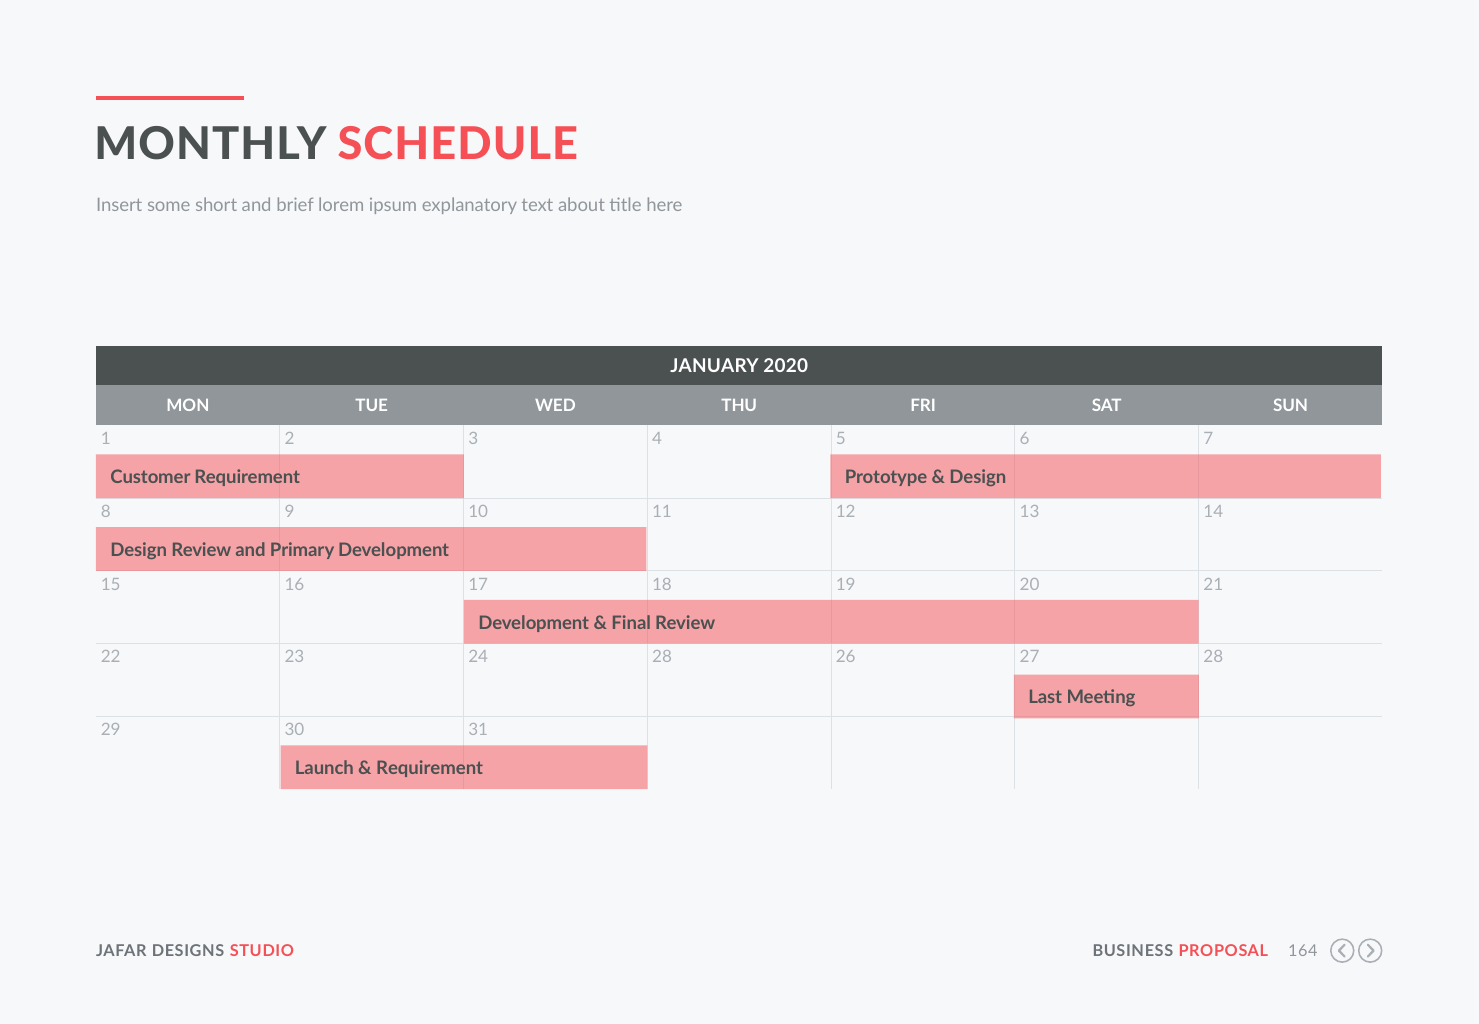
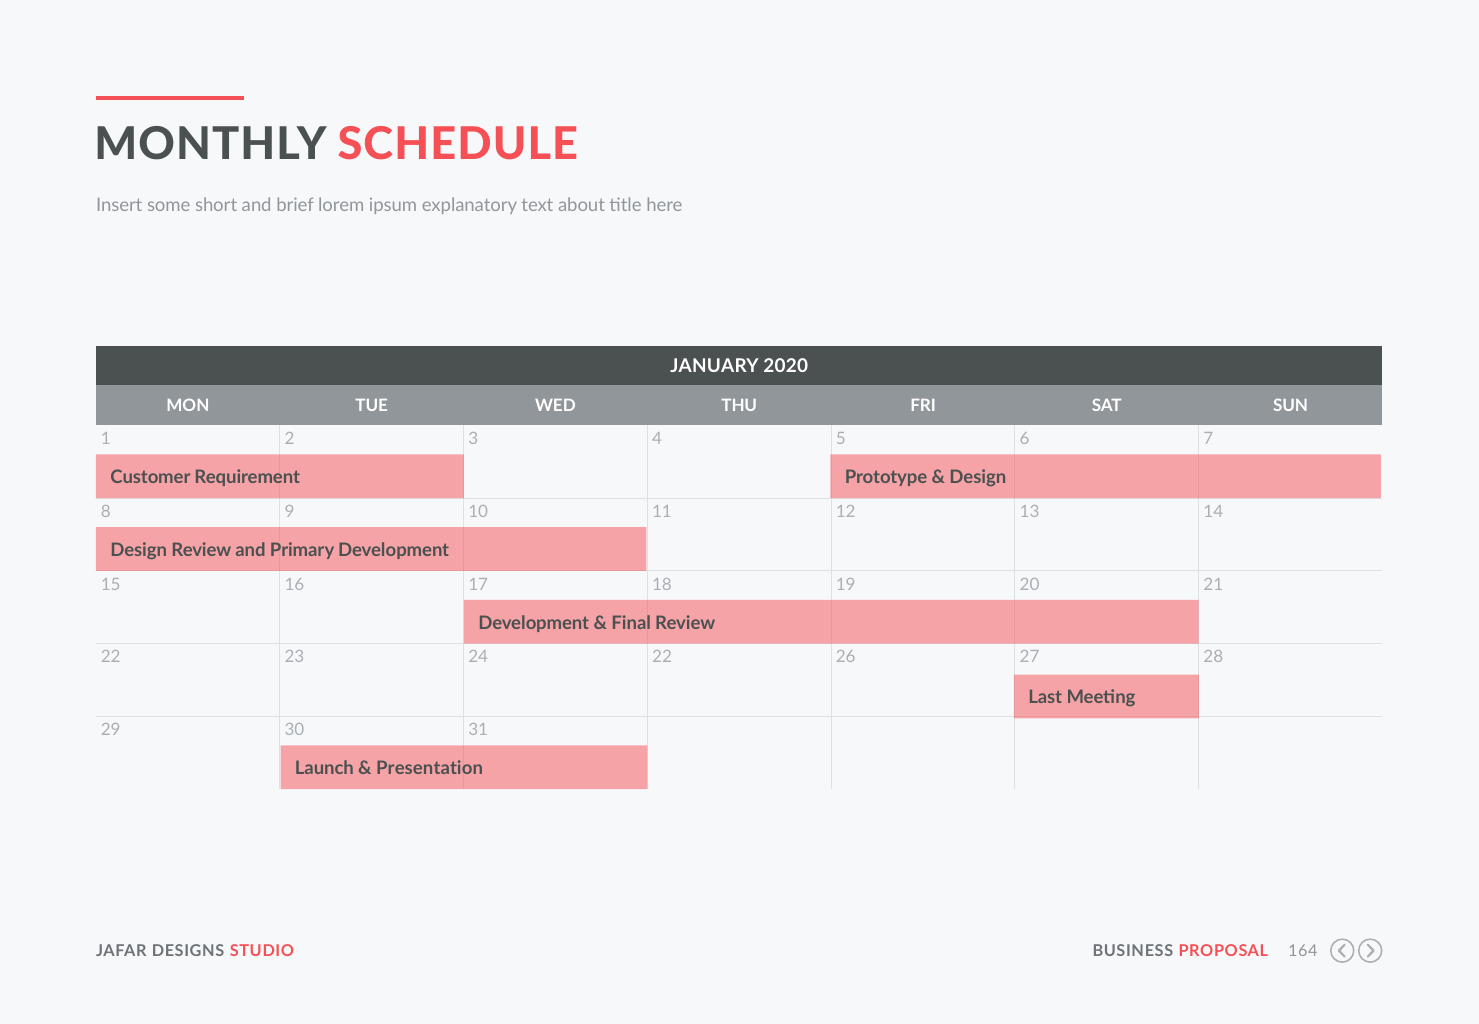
24 28: 28 -> 22
Requirement at (430, 768): Requirement -> Presentation
